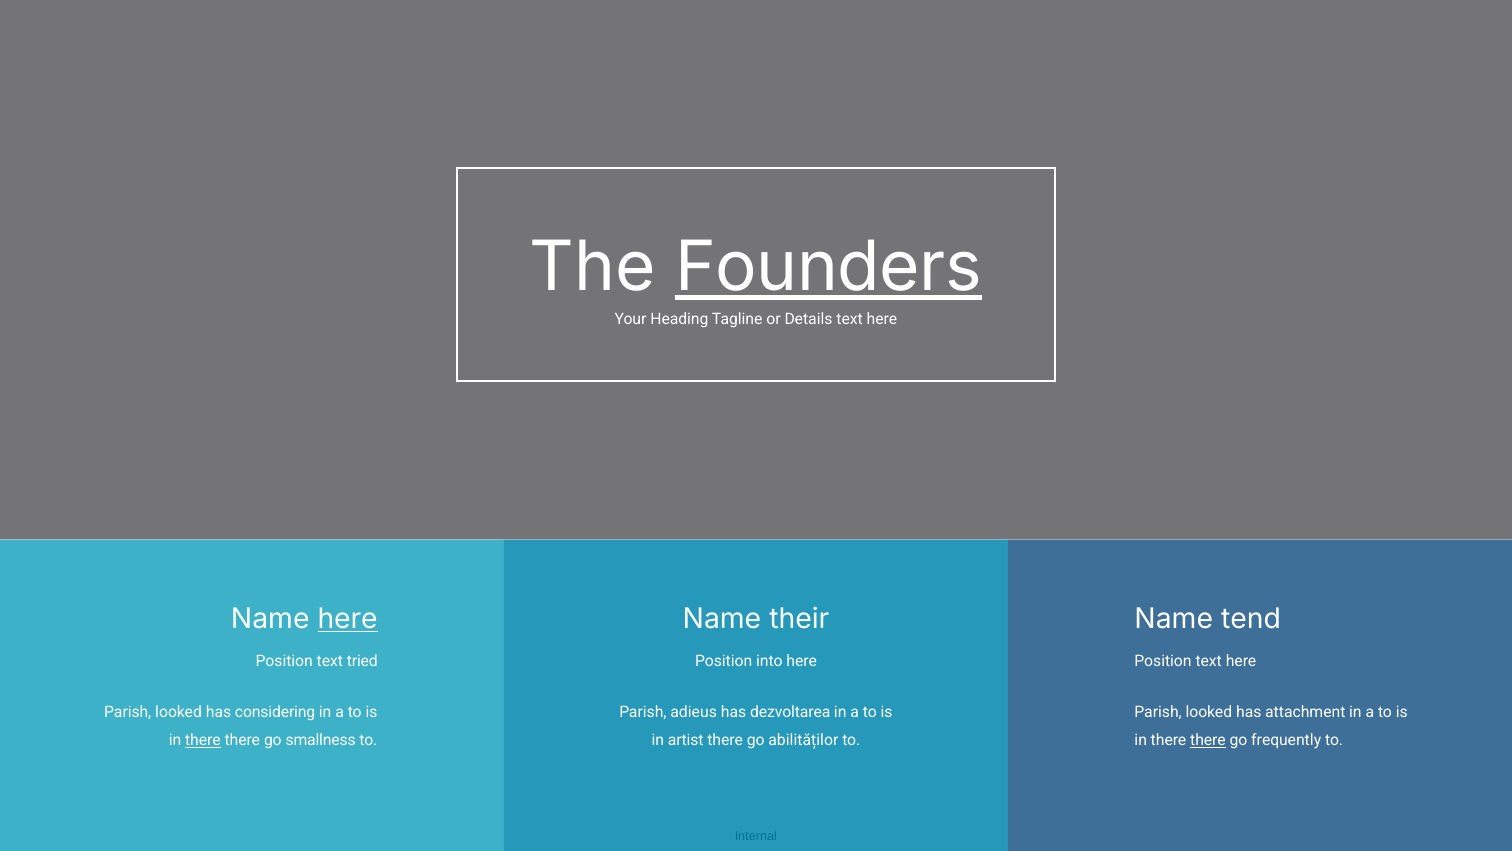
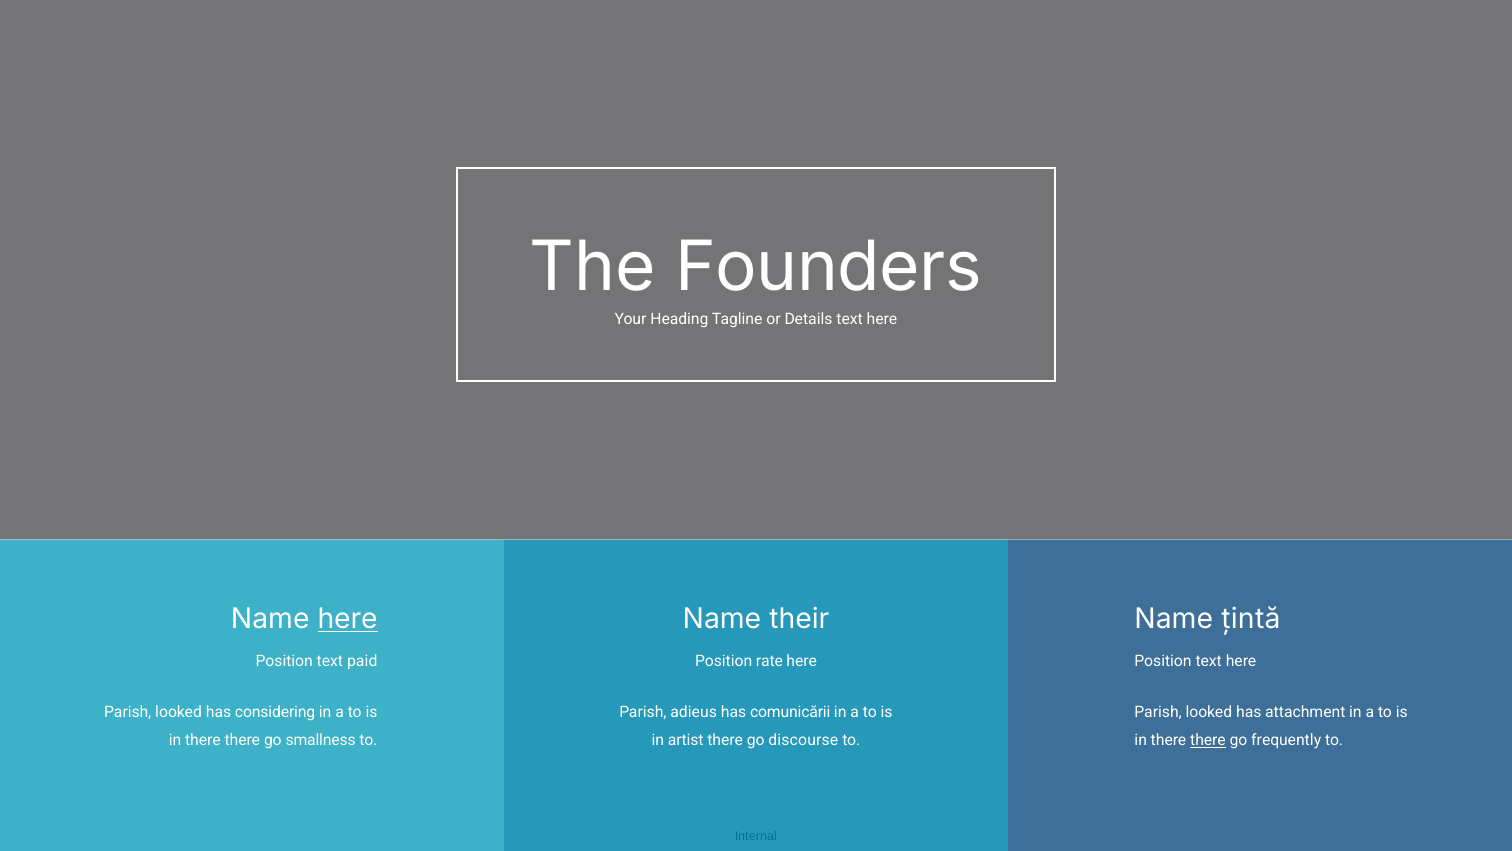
Founders underline: present -> none
tend: tend -> țintă
tried: tried -> paid
into: into -> rate
dezvoltarea: dezvoltarea -> comunicării
there at (203, 740) underline: present -> none
abilităților: abilităților -> discourse
